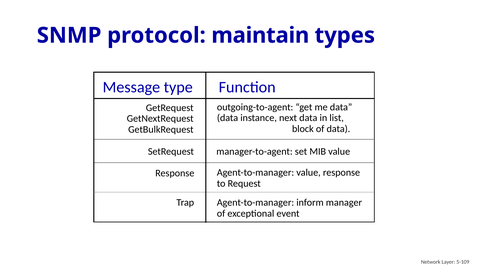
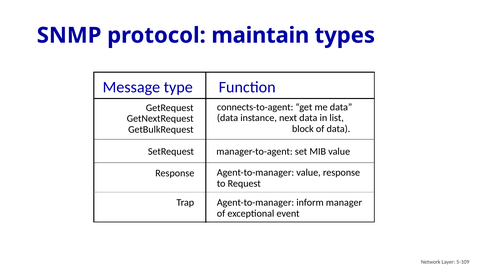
outgoing-to-agent: outgoing-to-agent -> connects-to-agent
